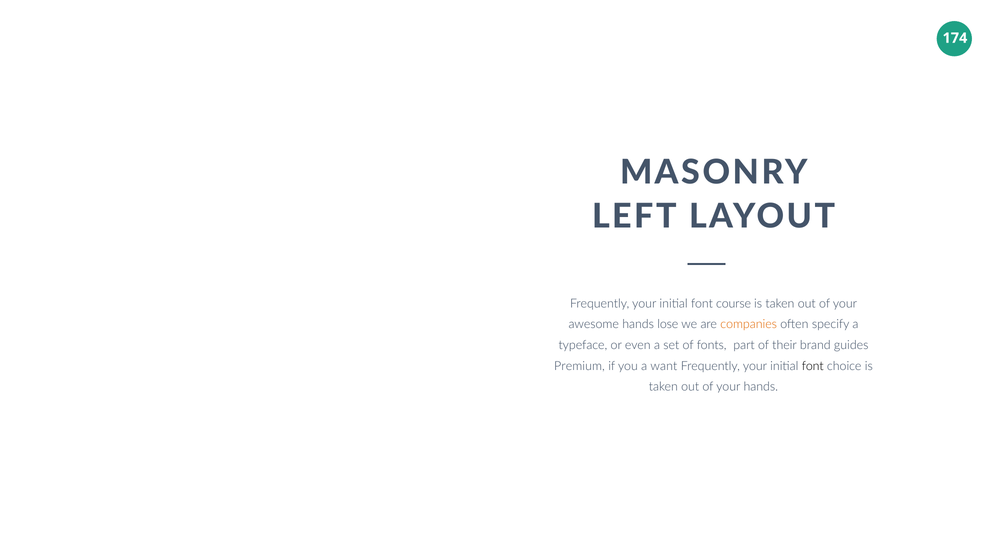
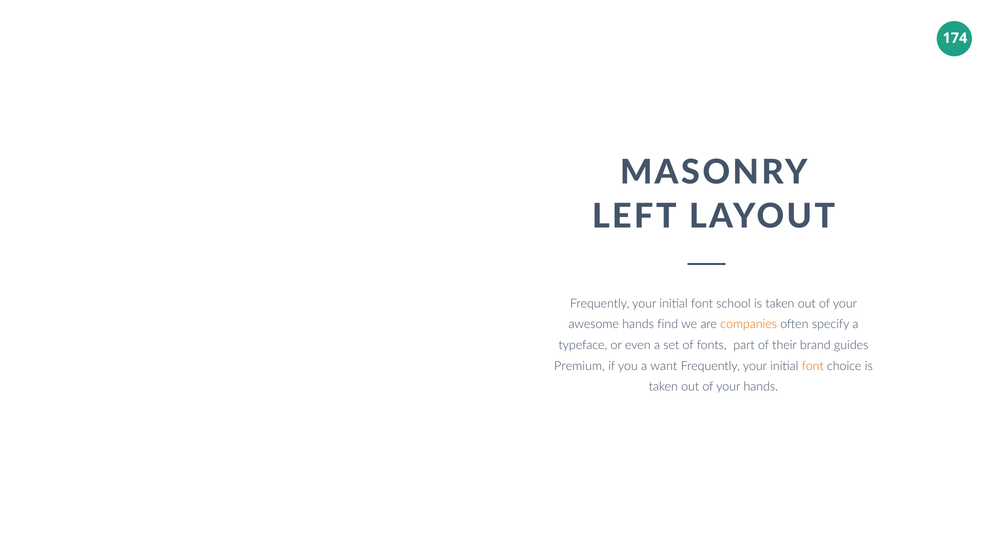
course: course -> school
lose: lose -> find
font at (813, 366) colour: black -> orange
